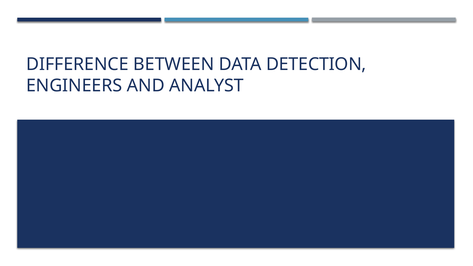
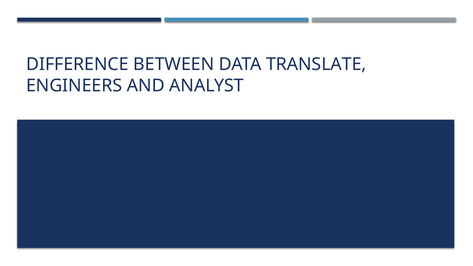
DETECTION: DETECTION -> TRANSLATE
